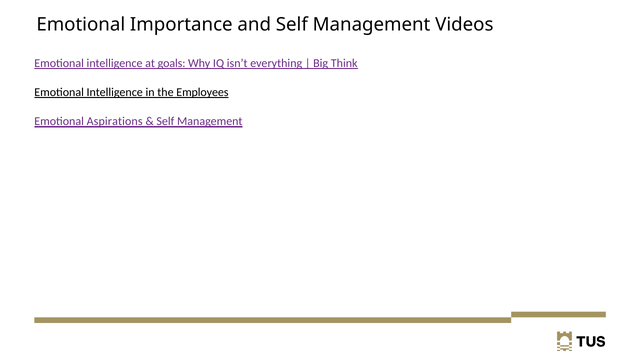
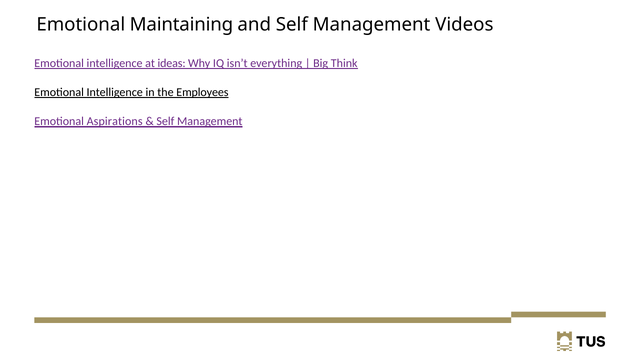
Importance: Importance -> Maintaining
goals: goals -> ideas
